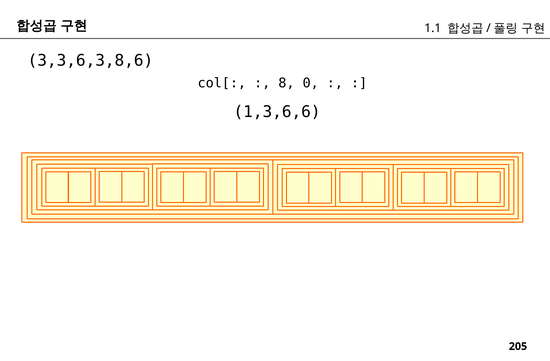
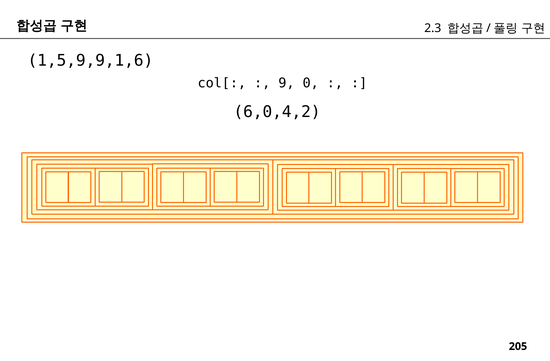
1.1: 1.1 -> 2.3
3,3,6,3,8,6: 3,3,6,3,8,6 -> 1,5,9,9,1,6
8: 8 -> 9
1,3,6,6: 1,3,6,6 -> 6,0,4,2
